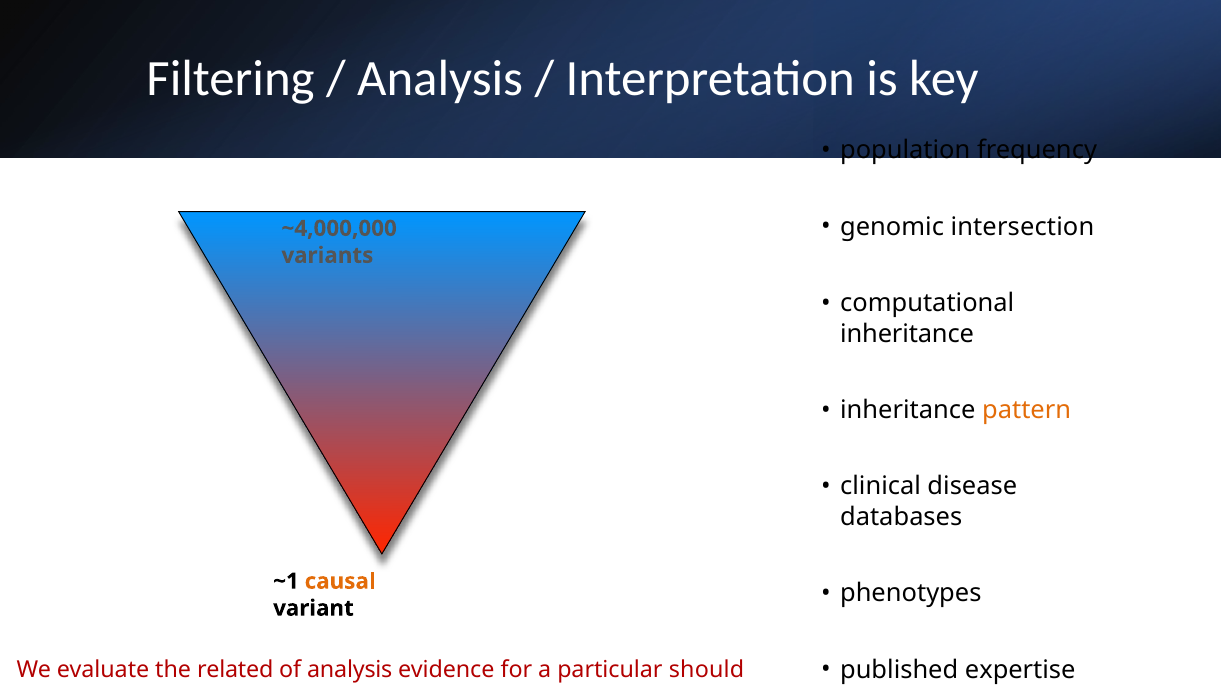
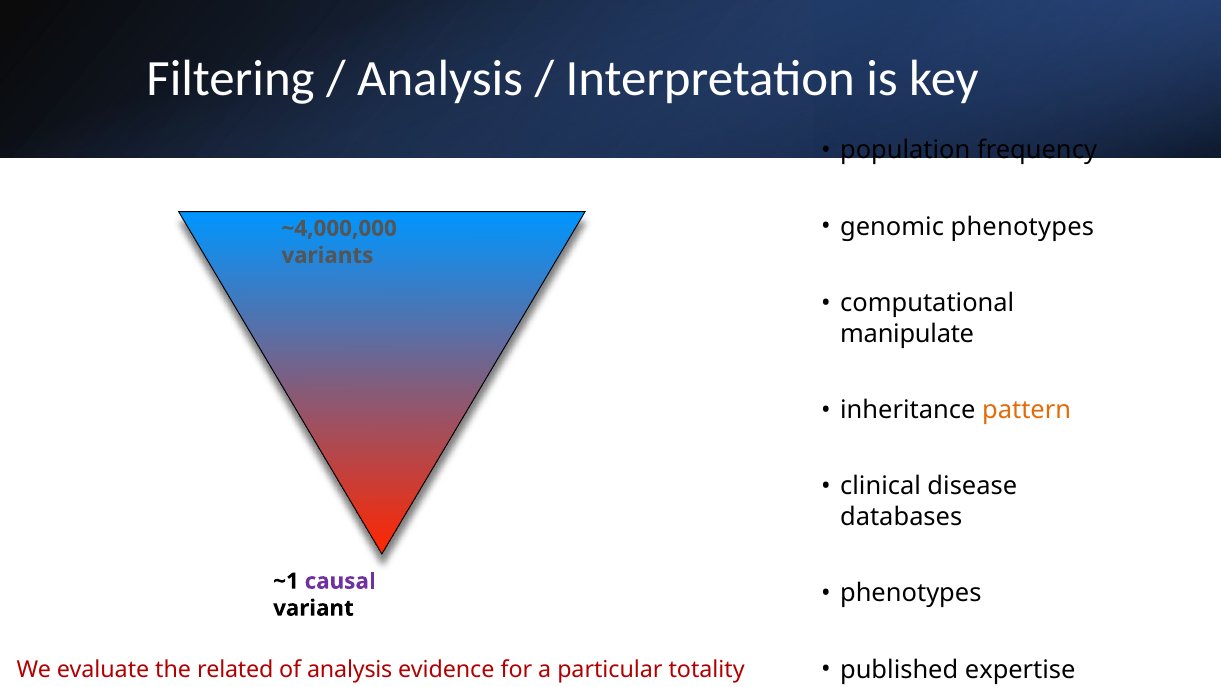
genomic intersection: intersection -> phenotypes
inheritance at (907, 334): inheritance -> manipulate
causal colour: orange -> purple
should: should -> totality
